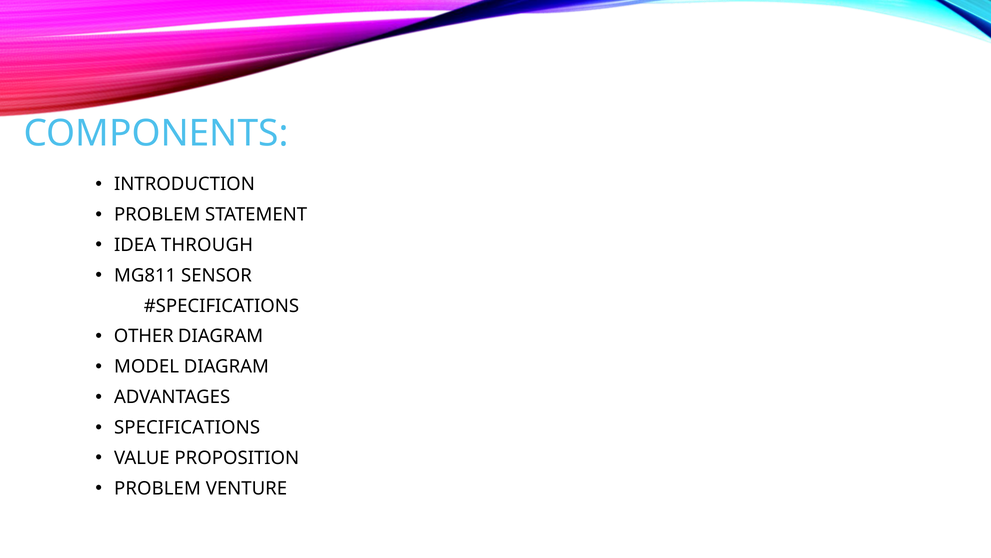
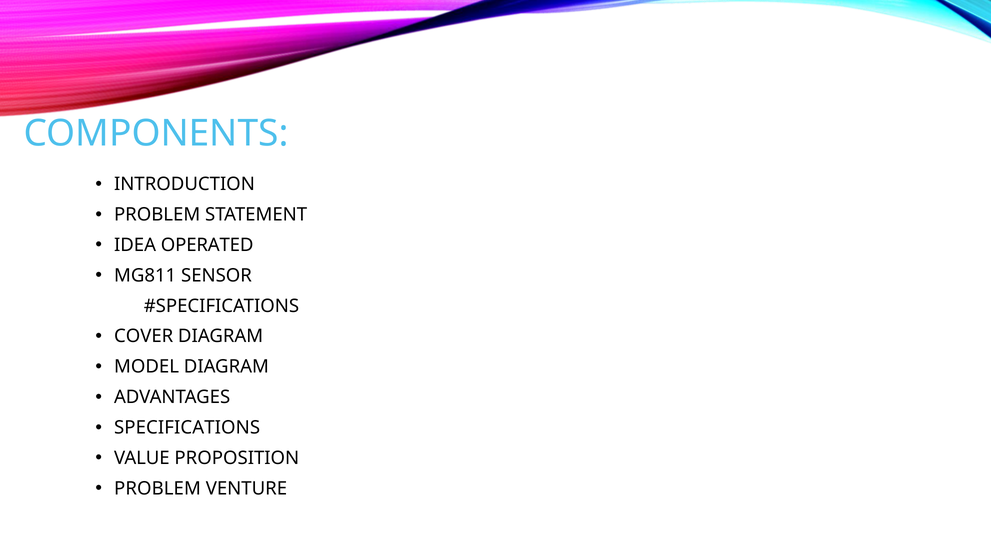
THROUGH: THROUGH -> OPERATED
OTHER: OTHER -> COVER
